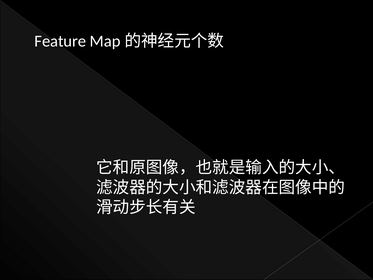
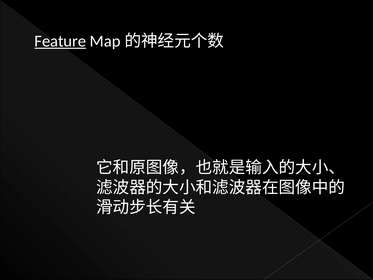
Feature underline: none -> present
